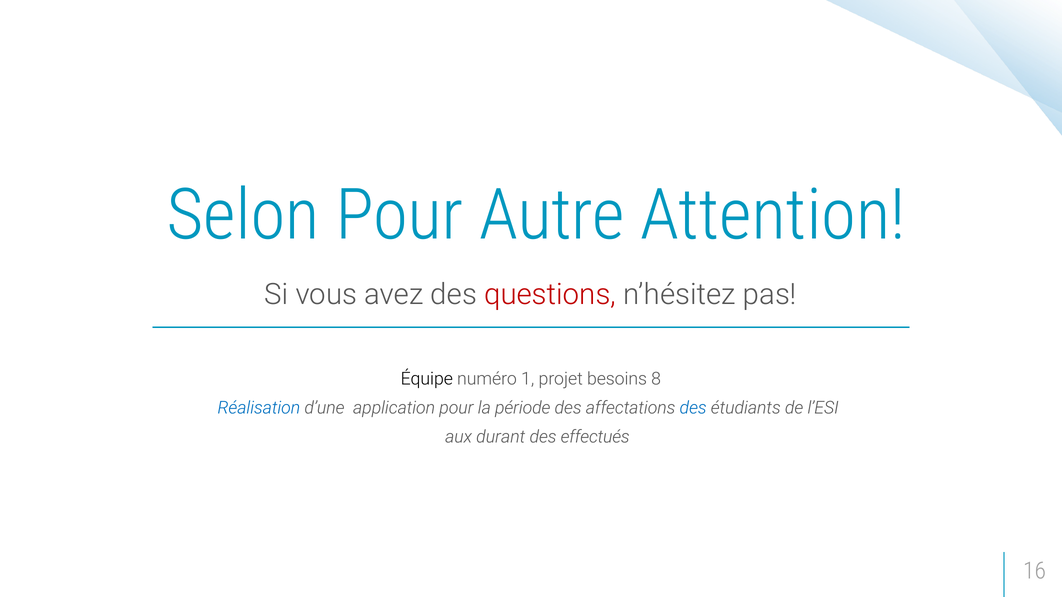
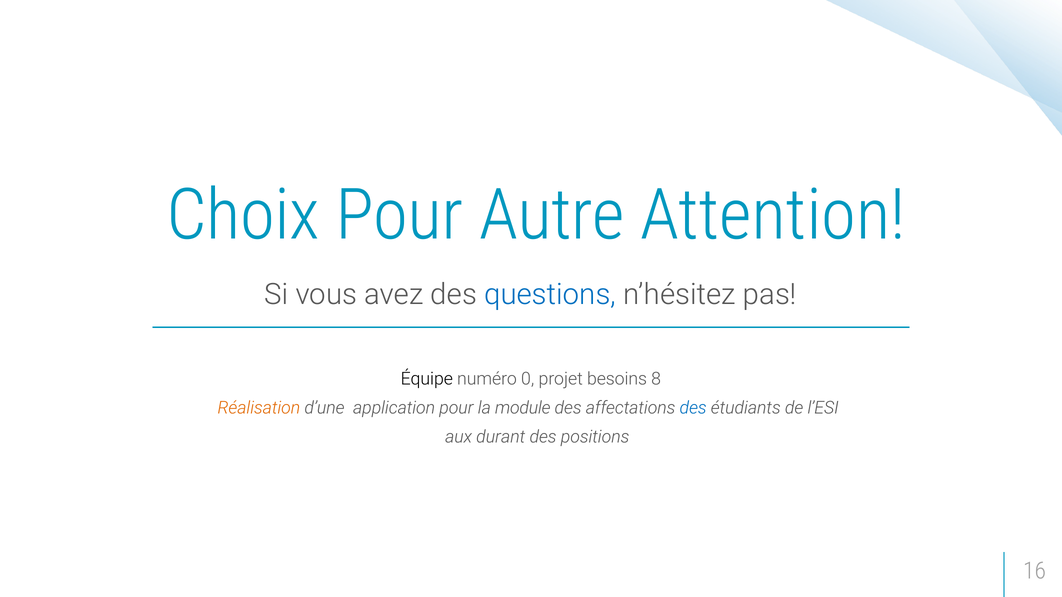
Selon: Selon -> Choix
questions colour: red -> blue
1: 1 -> 0
Réalisation colour: blue -> orange
période: période -> module
effectués: effectués -> positions
